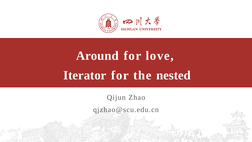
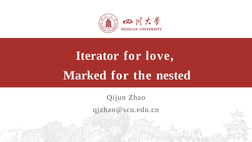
Around: Around -> Iterator
Iterator: Iterator -> Marked
